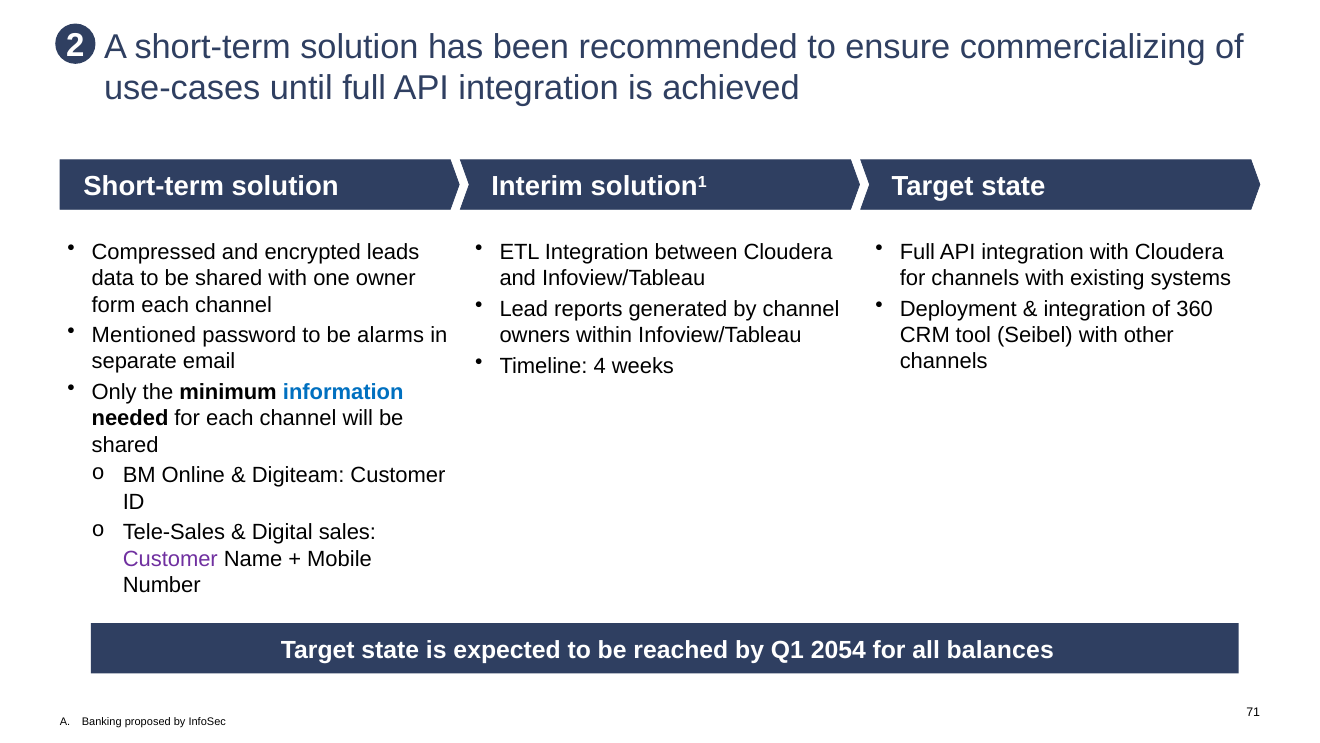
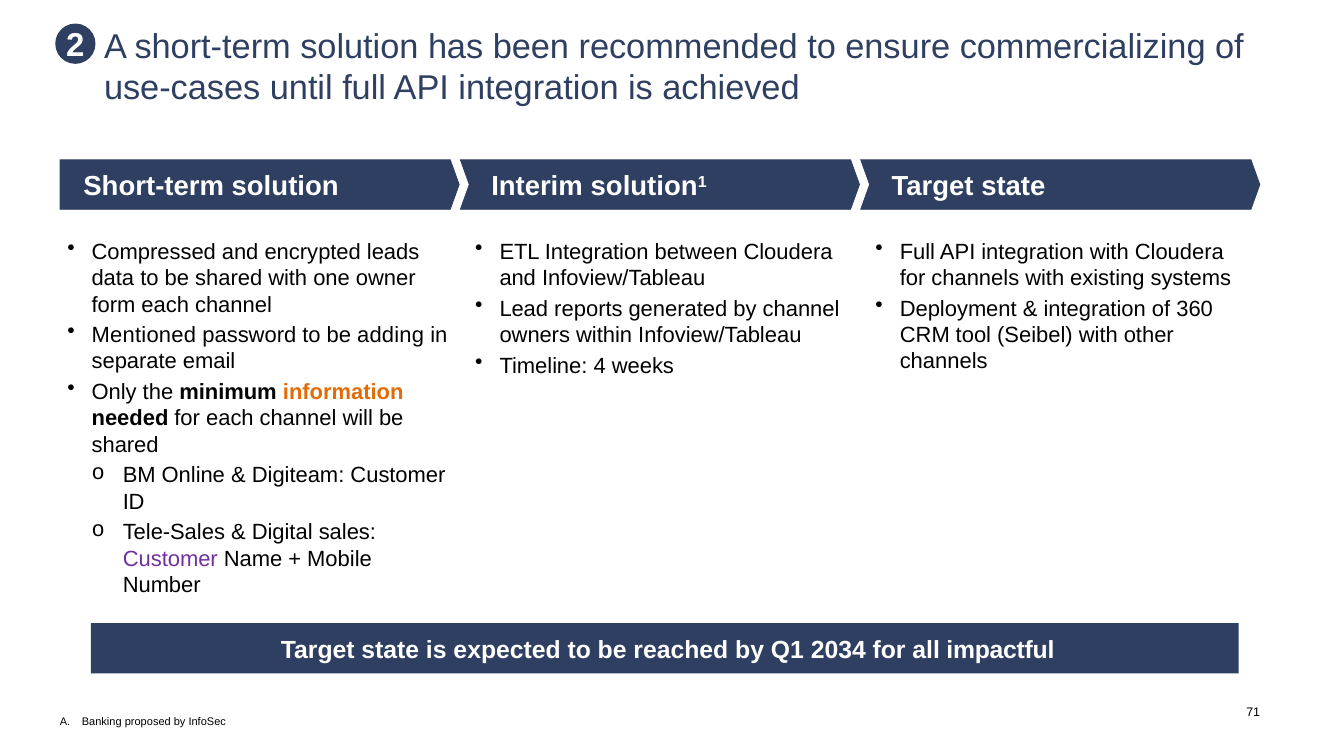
alarms: alarms -> adding
information colour: blue -> orange
2054: 2054 -> 2034
balances: balances -> impactful
